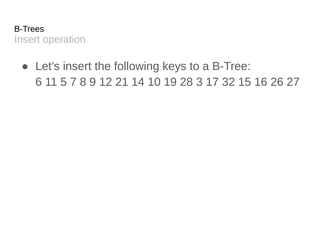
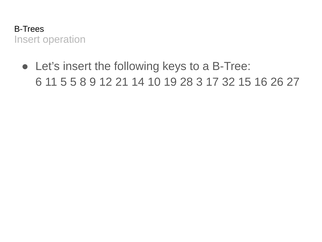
5 7: 7 -> 5
